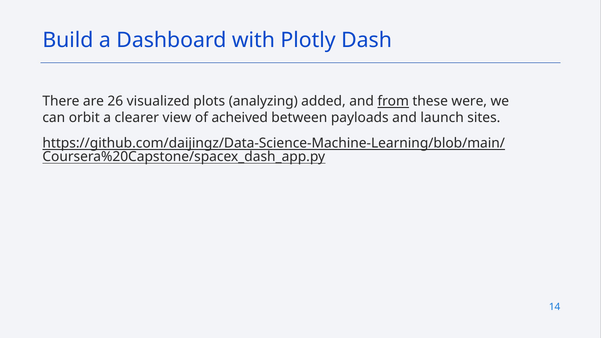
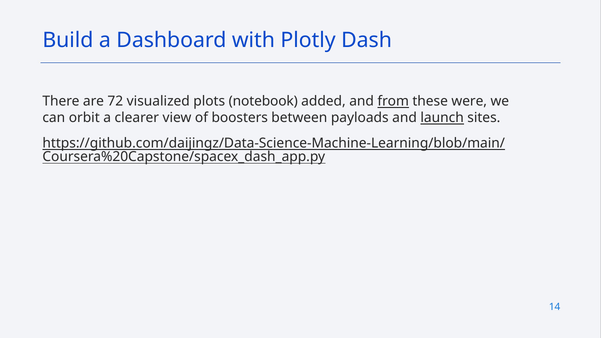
26: 26 -> 72
analyzing: analyzing -> notebook
acheived: acheived -> boosters
launch underline: none -> present
